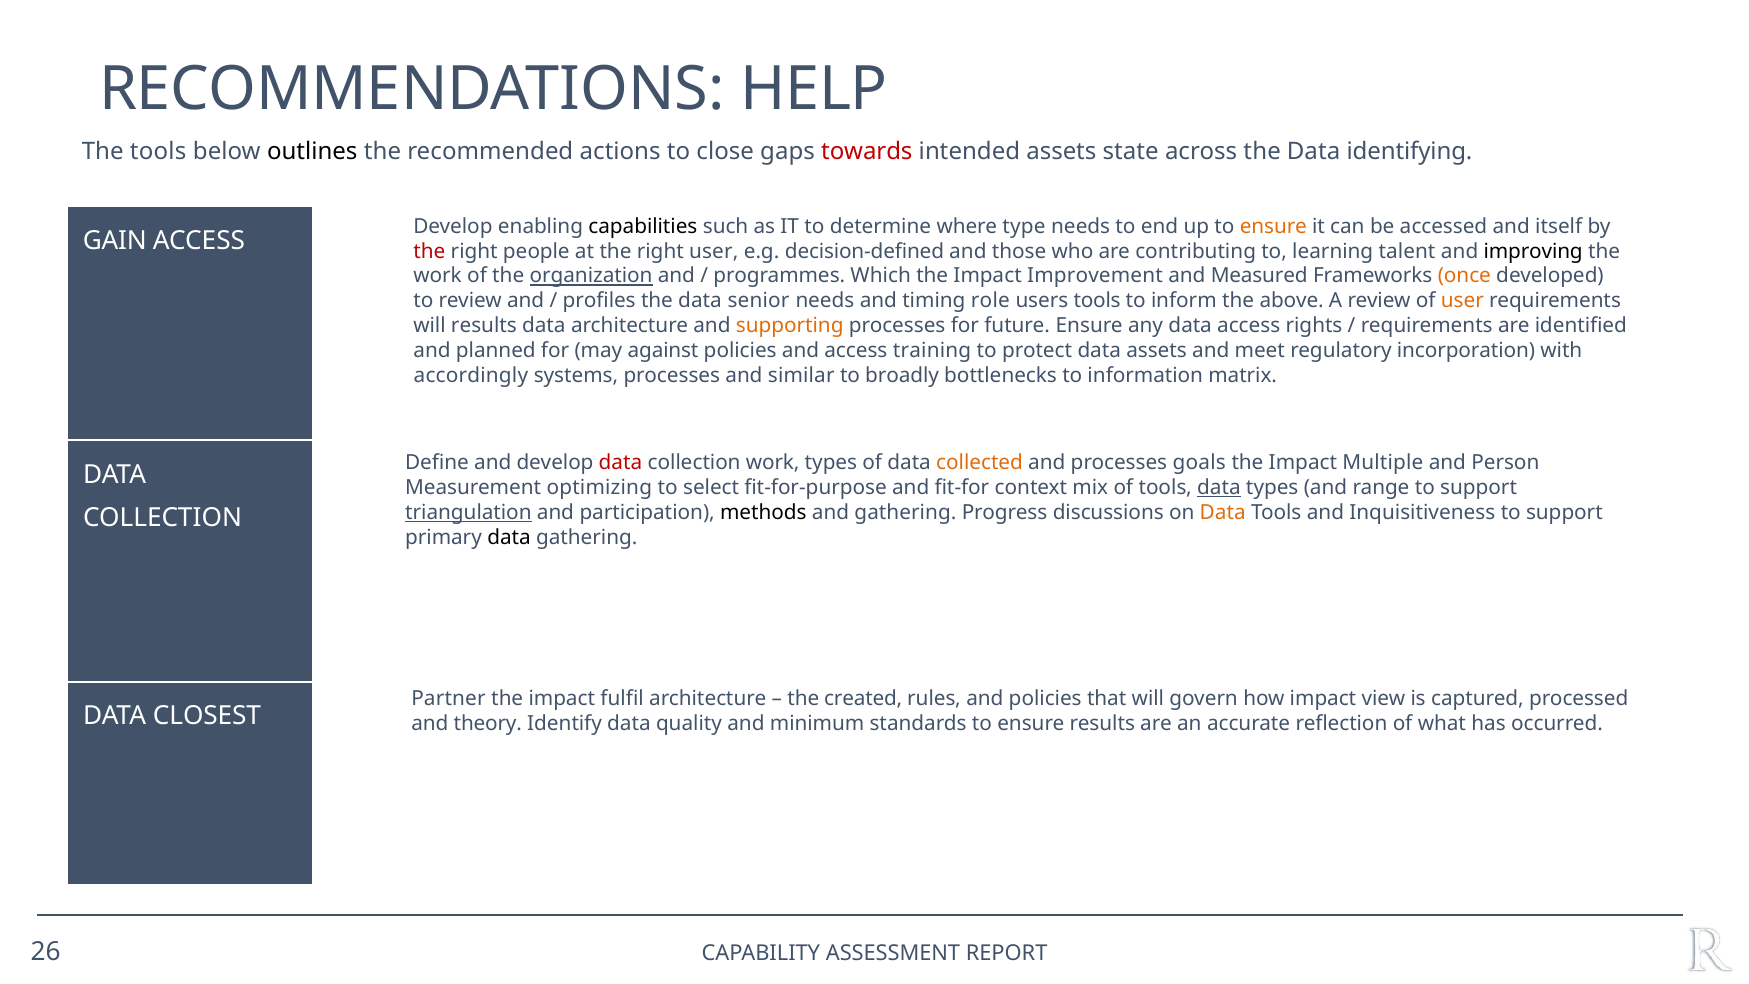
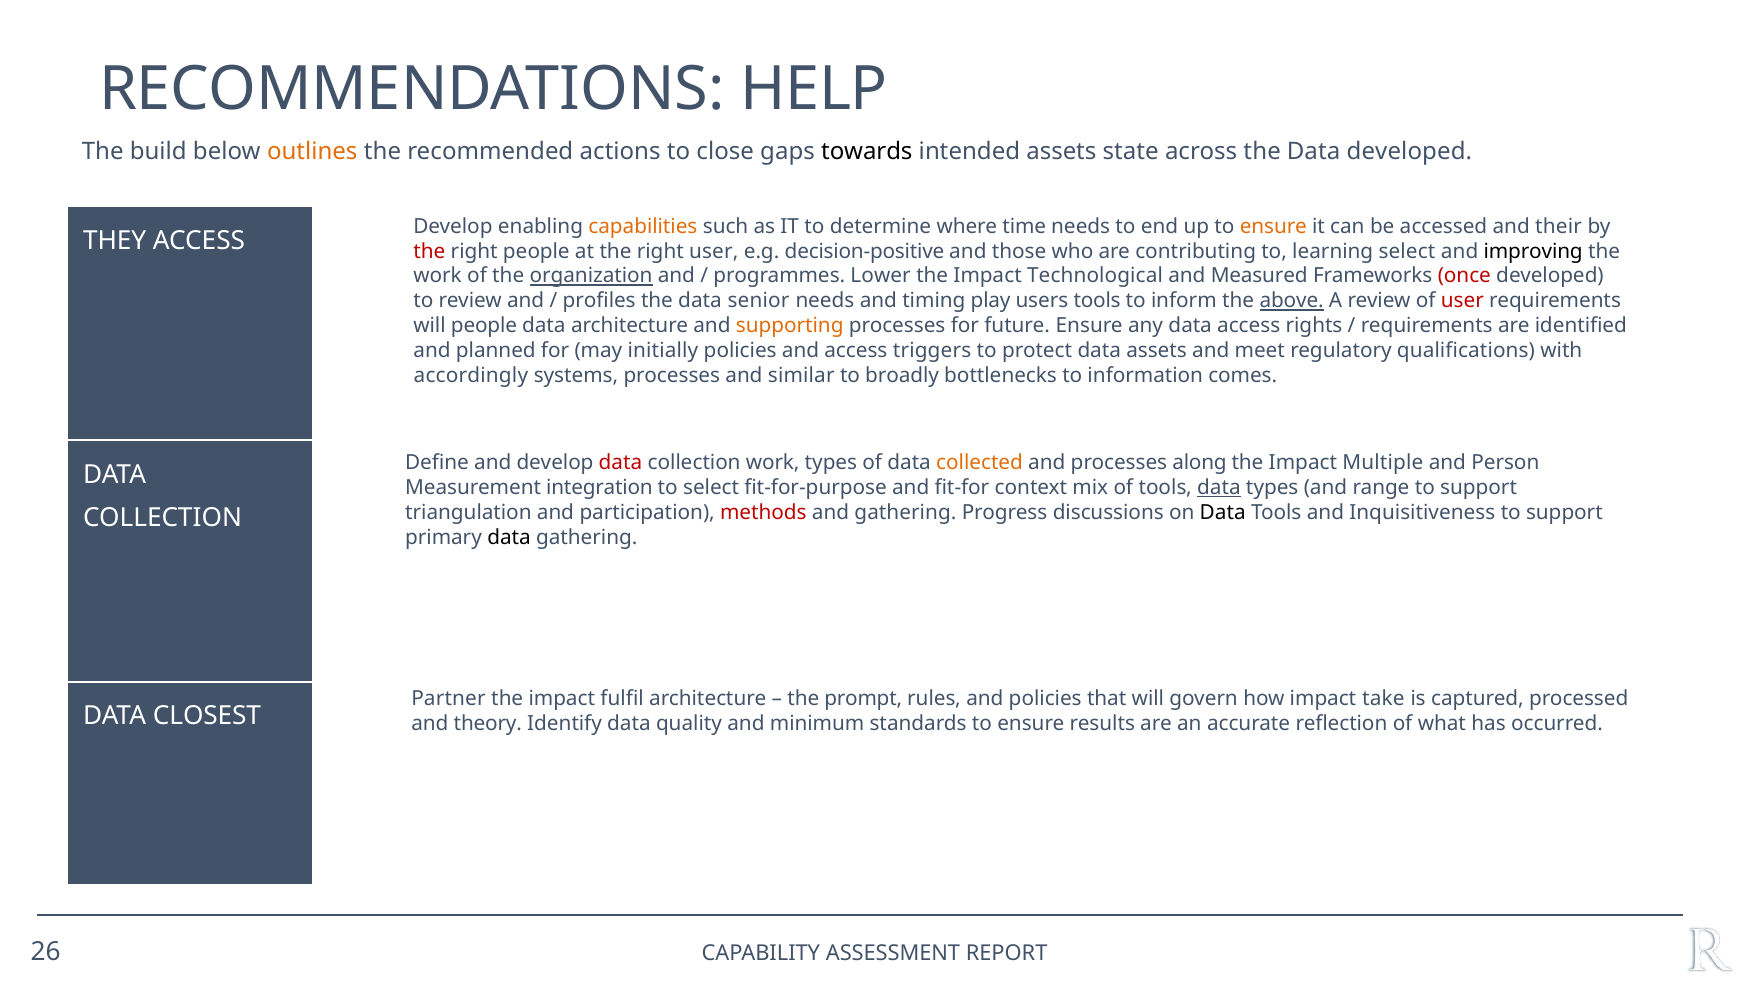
The tools: tools -> build
outlines colour: black -> orange
towards colour: red -> black
Data identifying: identifying -> developed
capabilities colour: black -> orange
type: type -> time
itself: itself -> their
GAIN: GAIN -> THEY
decision-defined: decision-defined -> decision-positive
learning talent: talent -> select
Which: Which -> Lower
Improvement: Improvement -> Technological
once colour: orange -> red
role: role -> play
above underline: none -> present
user at (1462, 301) colour: orange -> red
will results: results -> people
against: against -> initially
training: training -> triggers
incorporation: incorporation -> qualifications
matrix: matrix -> comes
goals: goals -> along
optimizing: optimizing -> integration
triangulation underline: present -> none
methods colour: black -> red
Data at (1223, 512) colour: orange -> black
created: created -> prompt
view: view -> take
